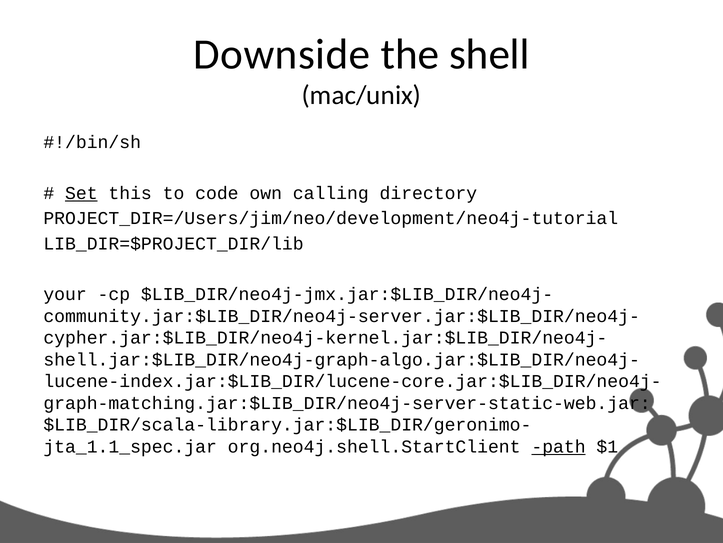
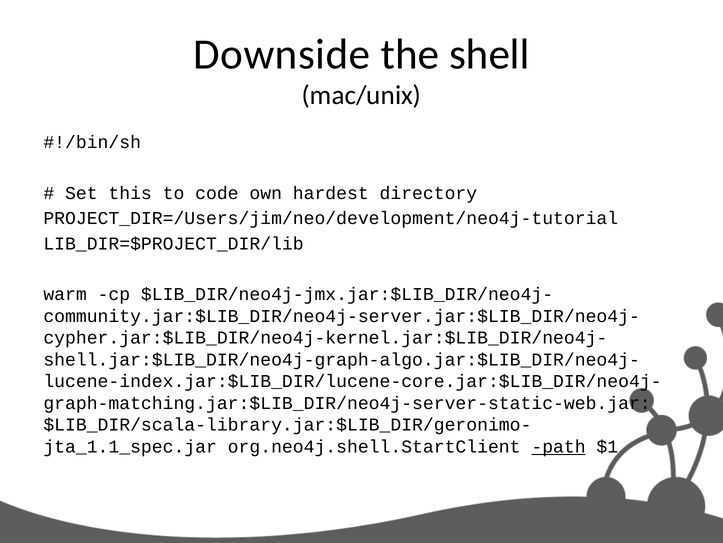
Set underline: present -> none
calling: calling -> hardest
your: your -> warm
